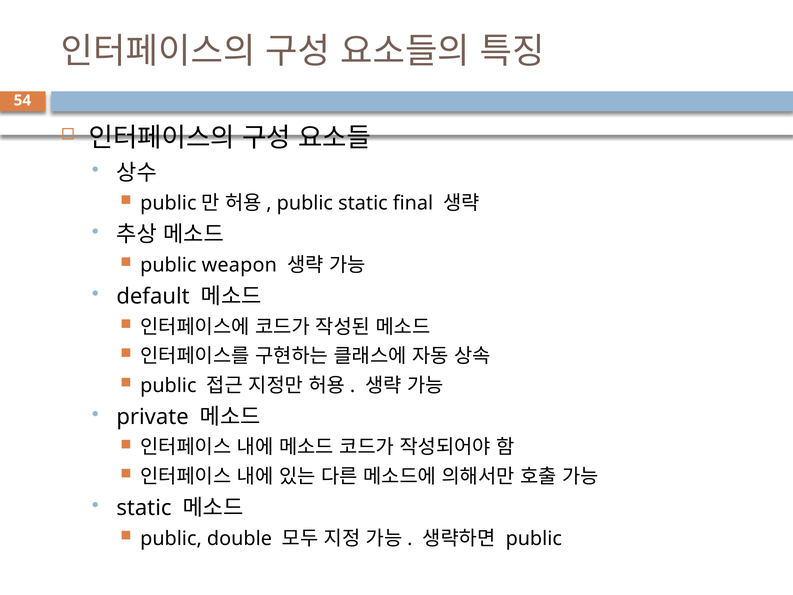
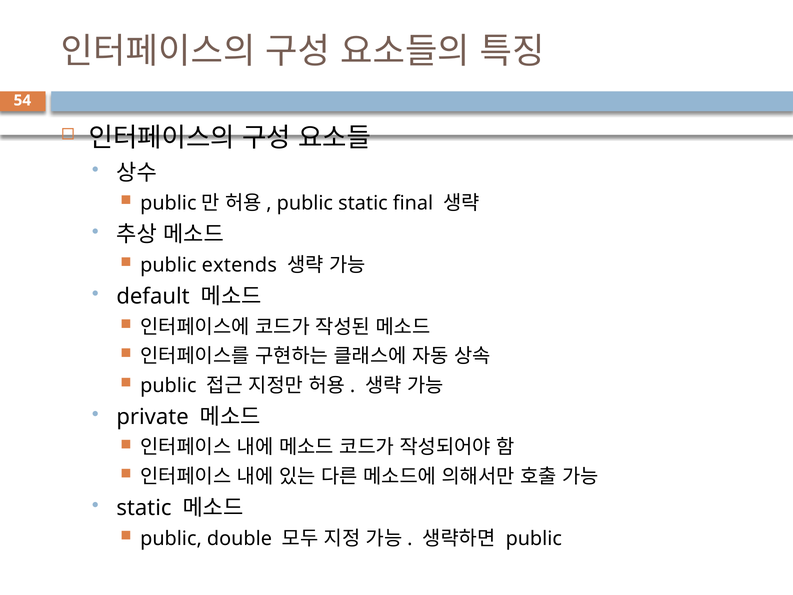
weapon: weapon -> extends
